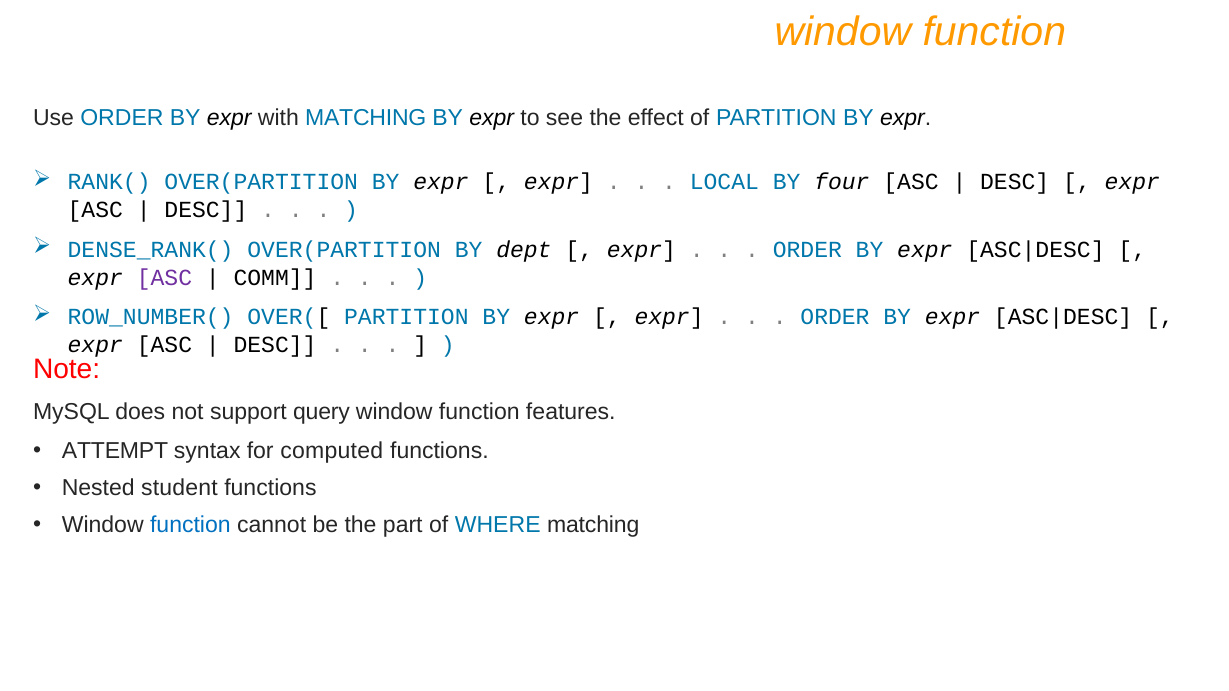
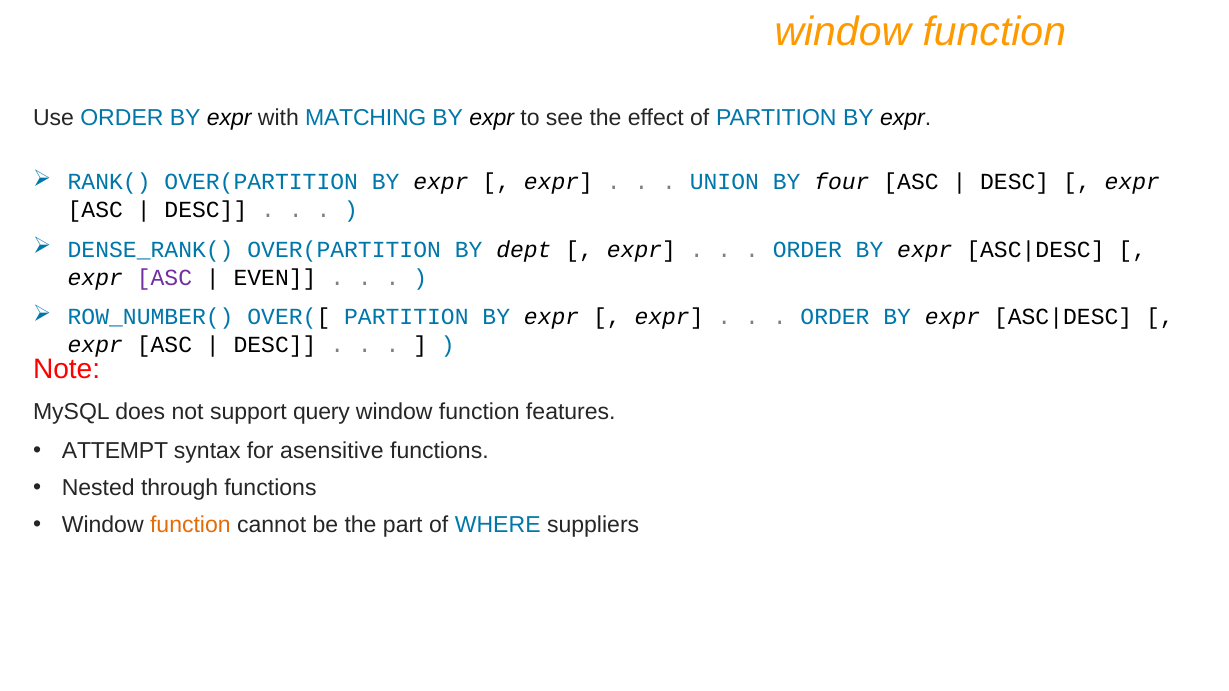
LOCAL: LOCAL -> UNION
COMM: COMM -> EVEN
computed: computed -> asensitive
student: student -> through
function at (190, 525) colour: blue -> orange
WHERE matching: matching -> suppliers
